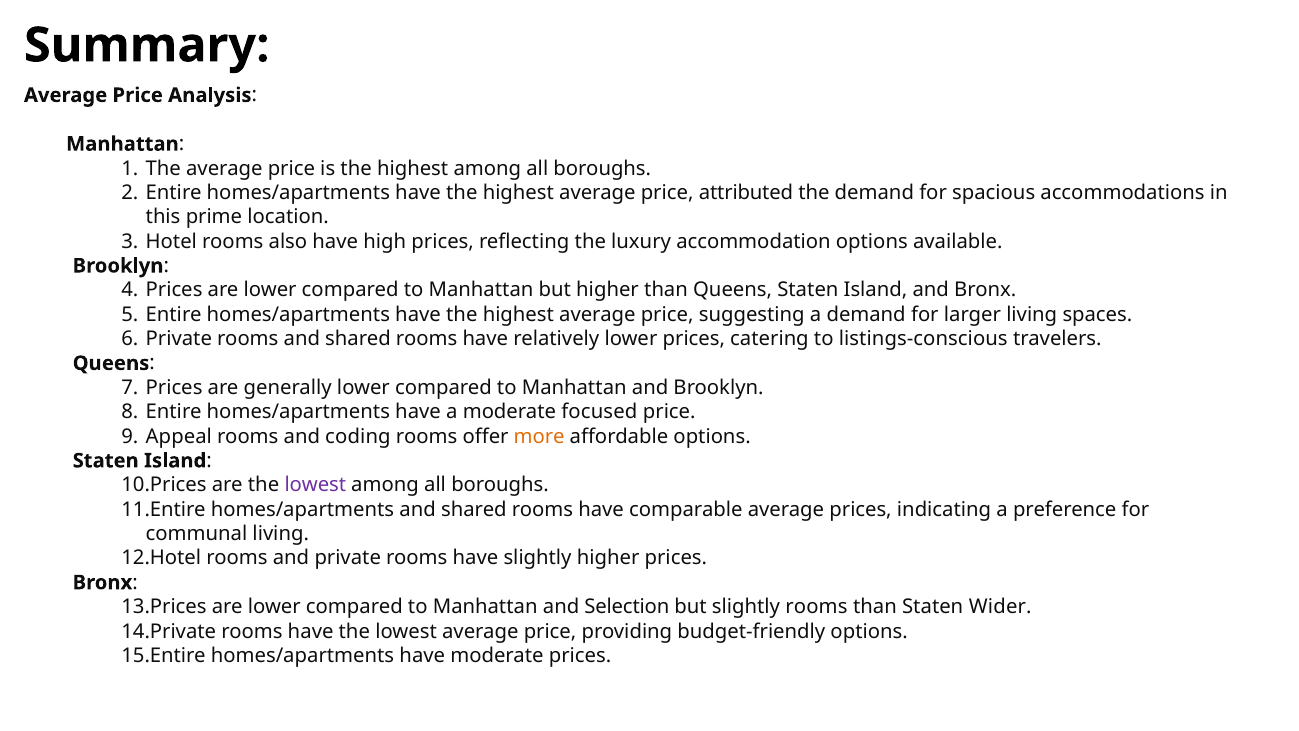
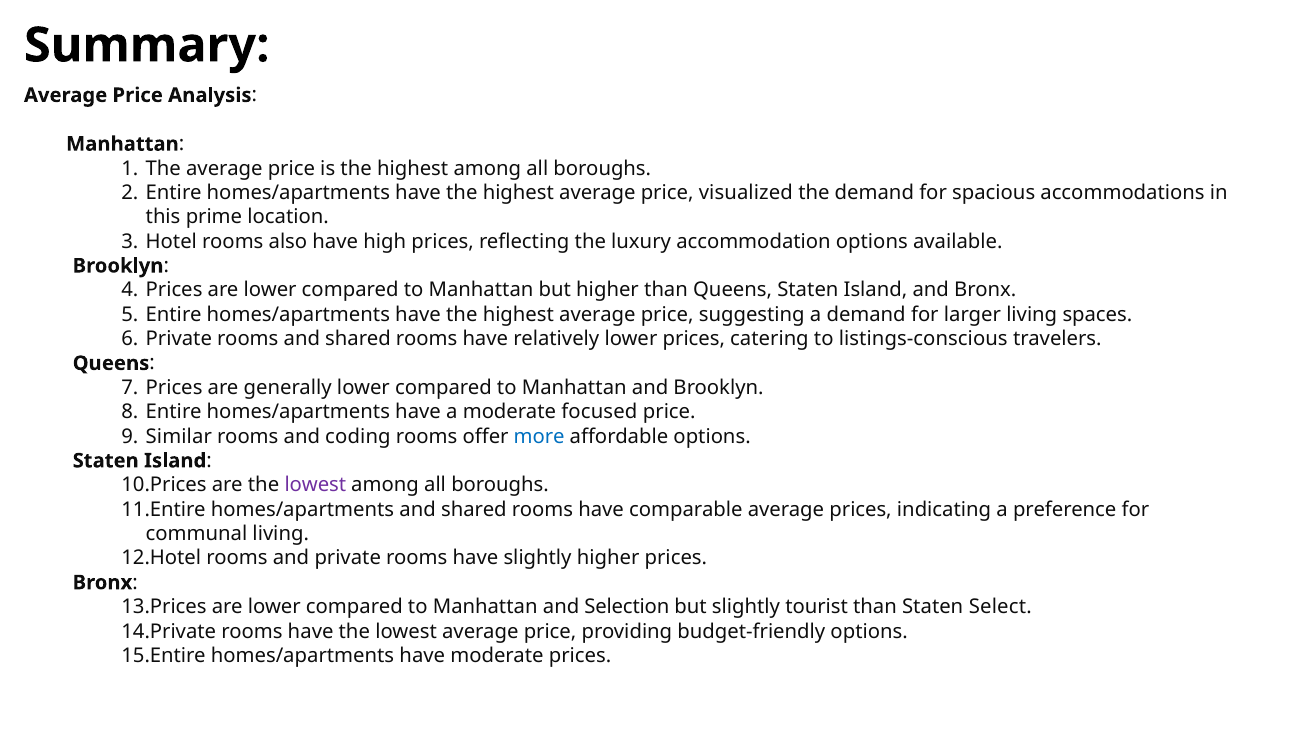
attributed: attributed -> visualized
Appeal: Appeal -> Similar
more colour: orange -> blue
slightly rooms: rooms -> tourist
Wider: Wider -> Select
